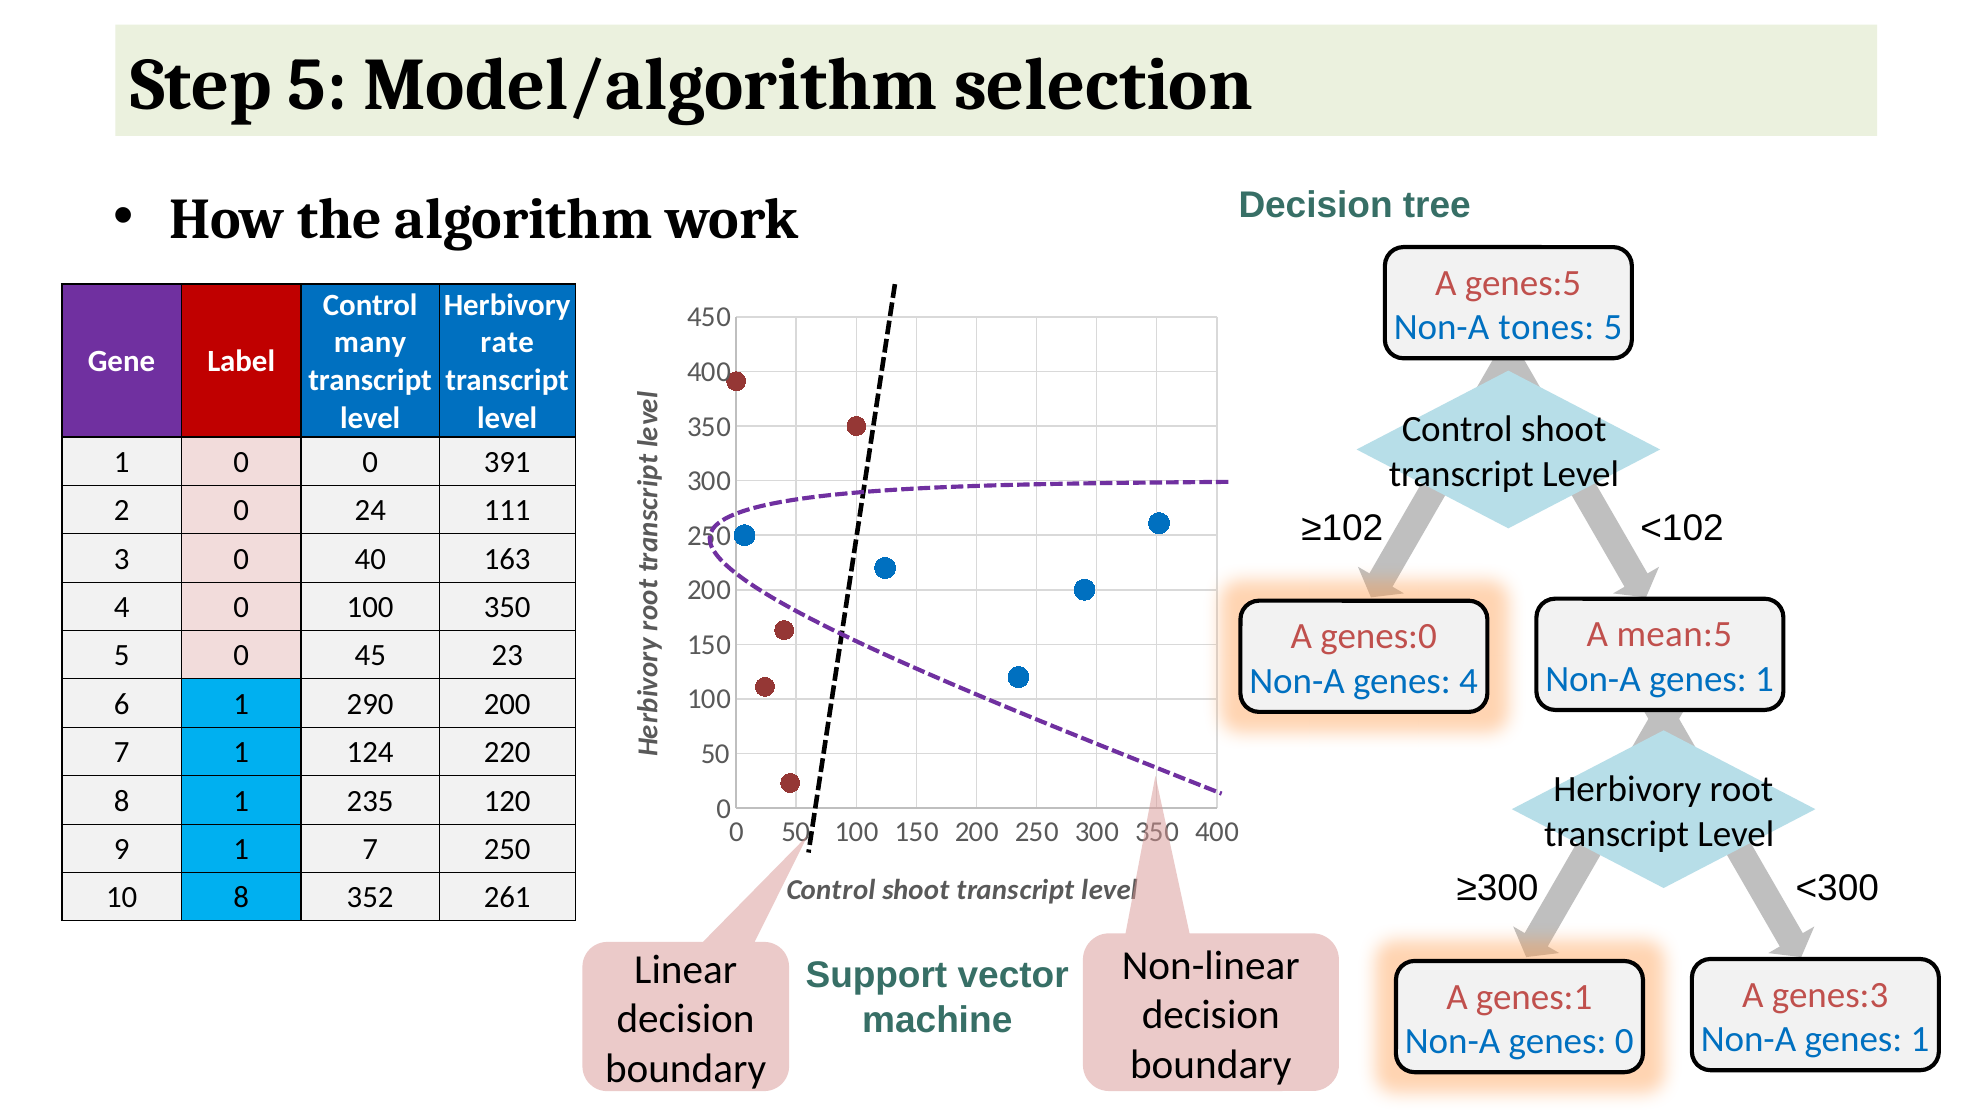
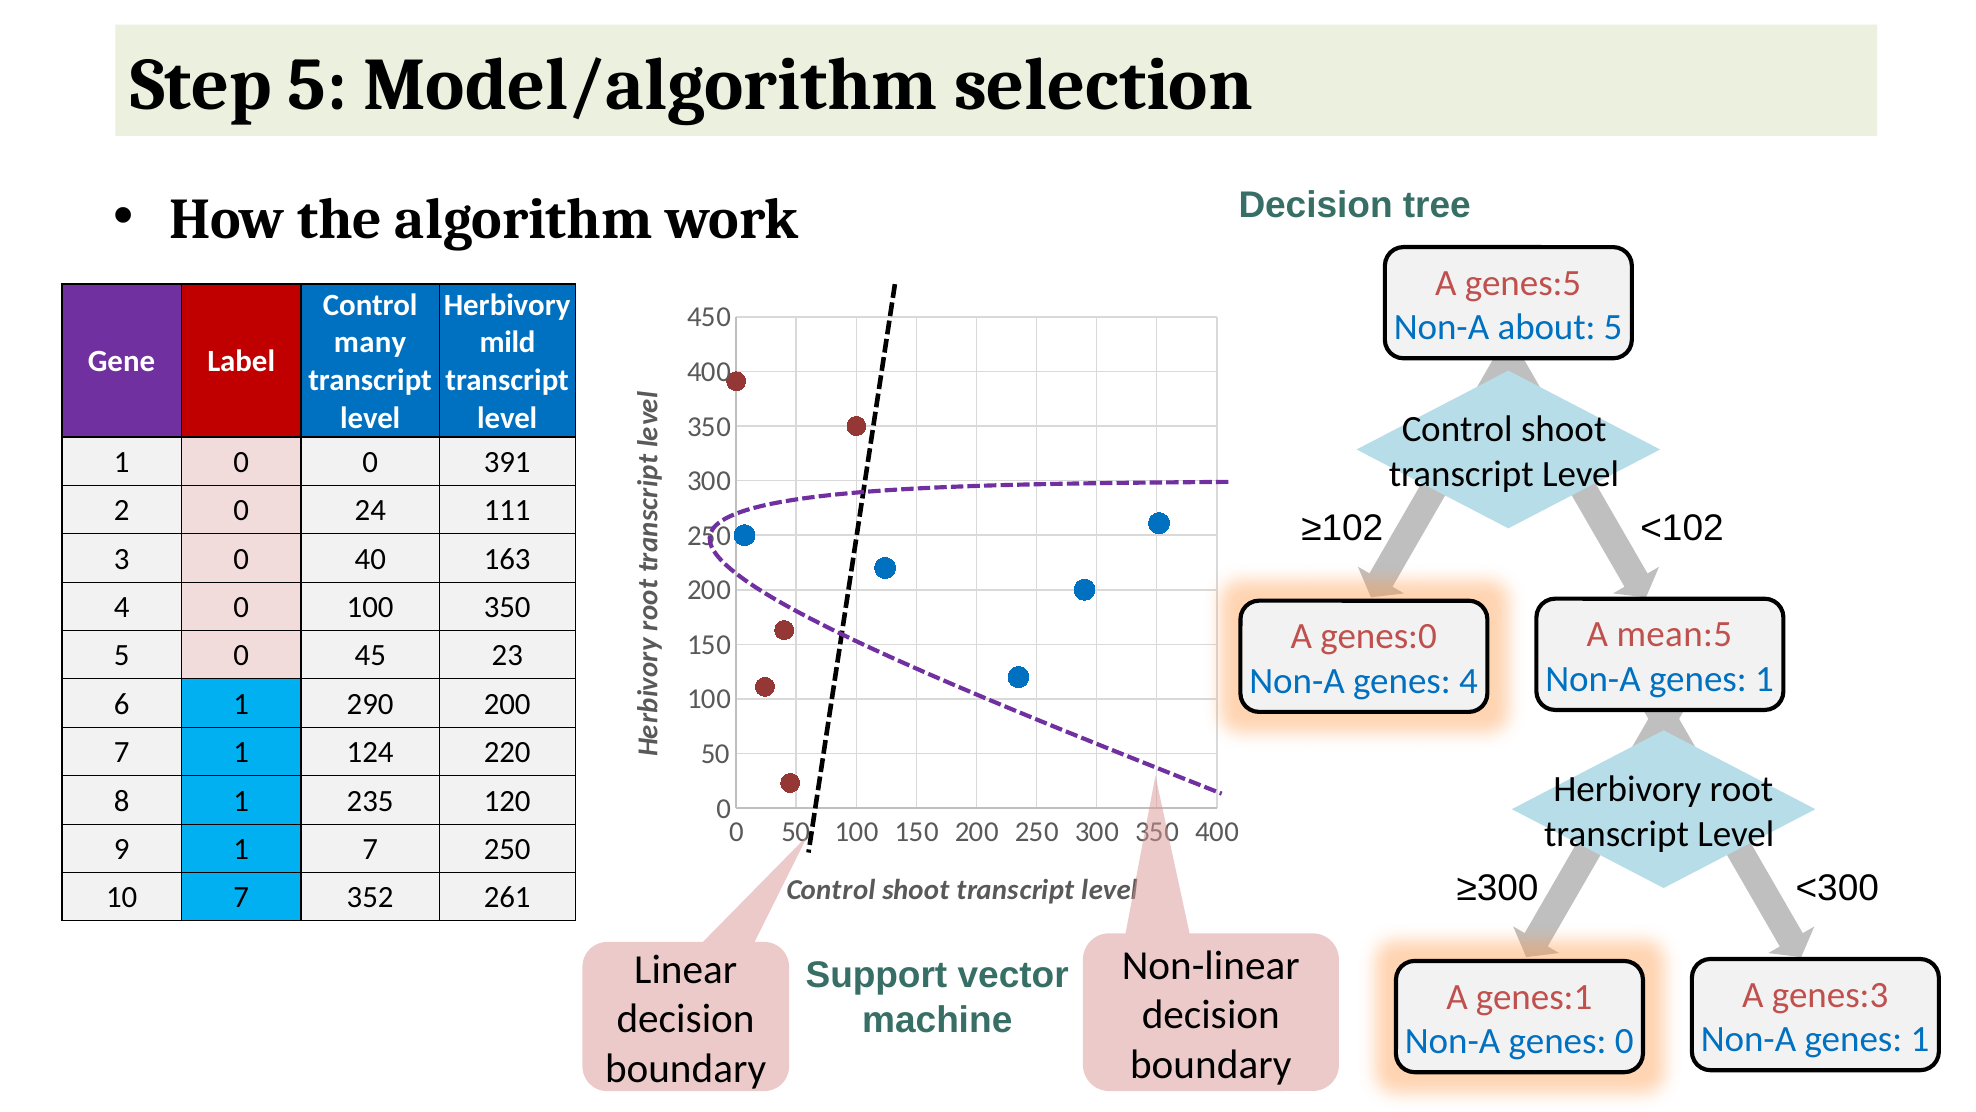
tones: tones -> about
rate: rate -> mild
10 8: 8 -> 7
